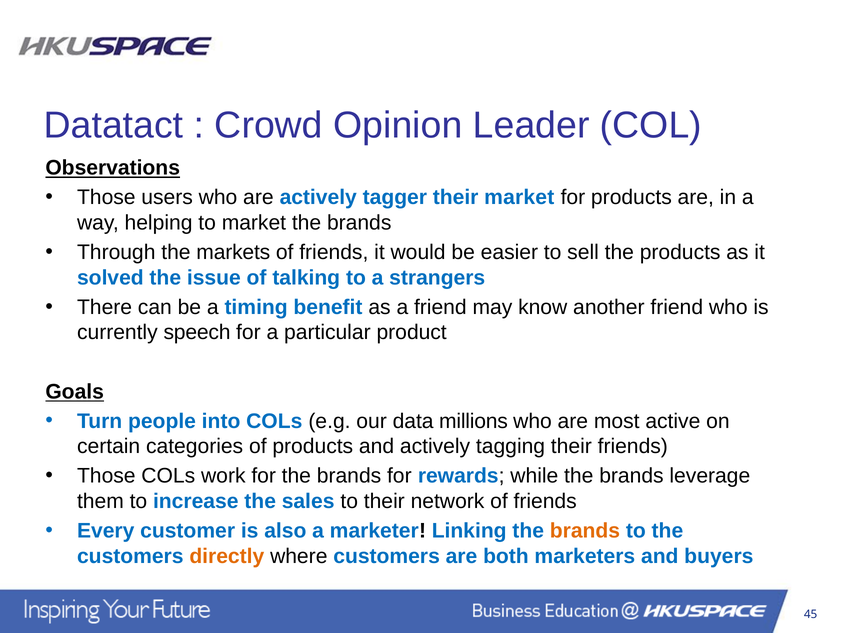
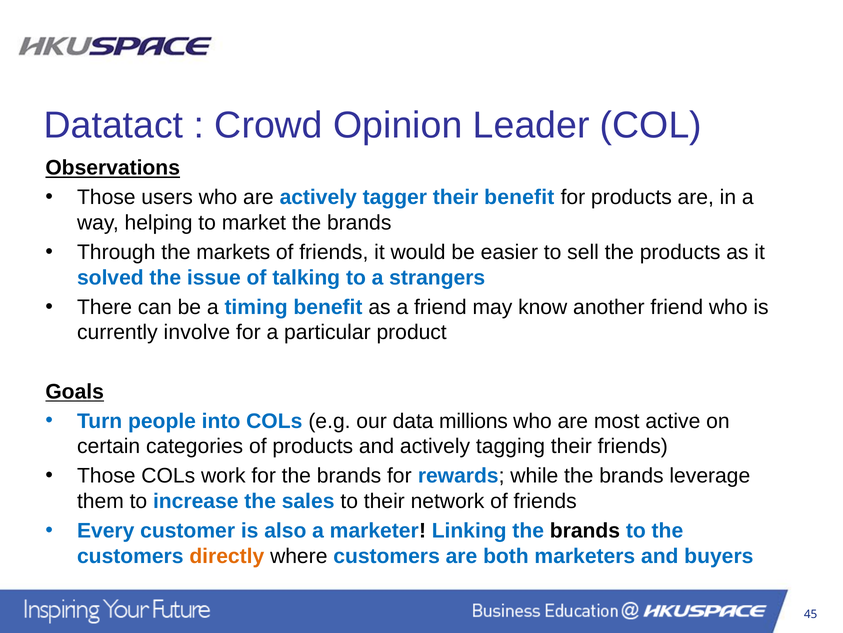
their market: market -> benefit
speech: speech -> involve
brands at (585, 530) colour: orange -> black
